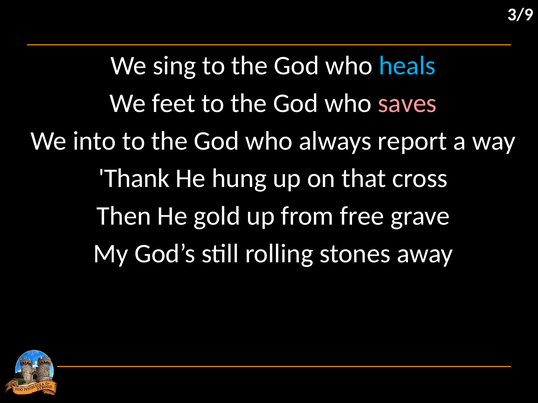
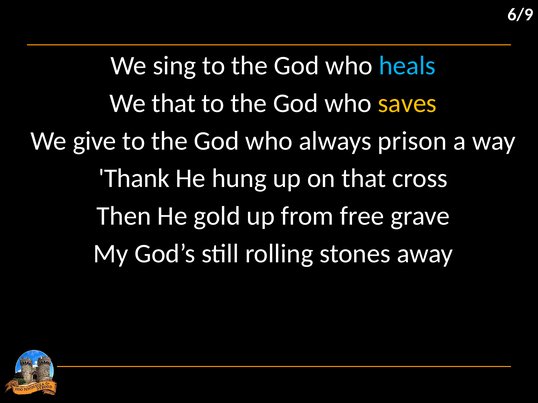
3/9: 3/9 -> 6/9
We feet: feet -> that
saves colour: pink -> yellow
into: into -> give
report: report -> prison
